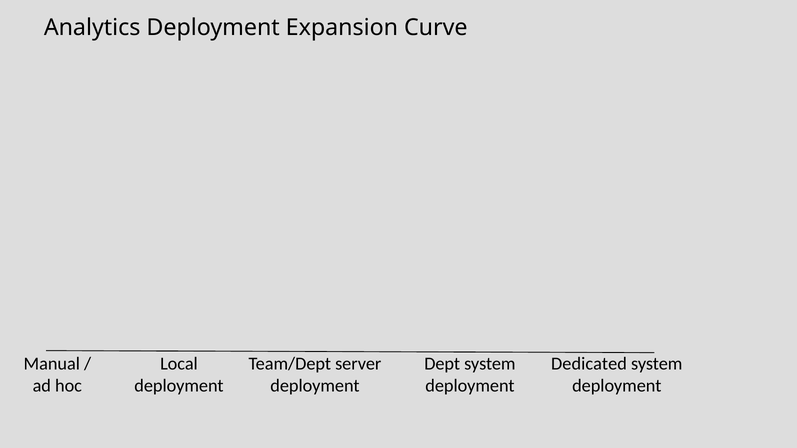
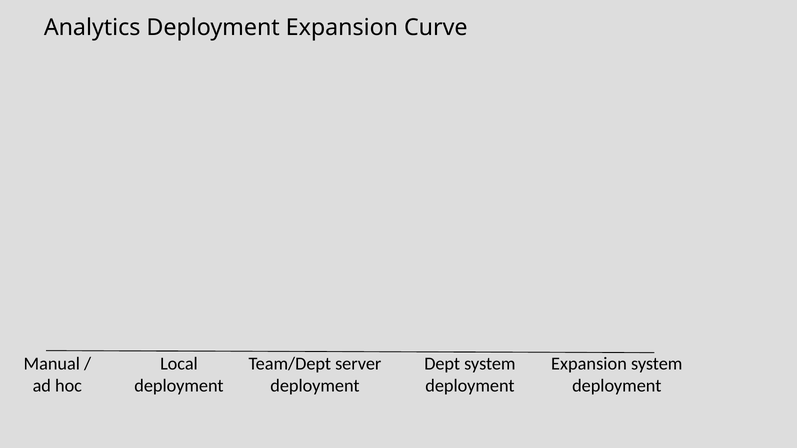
Dedicated at (589, 364): Dedicated -> Expansion
